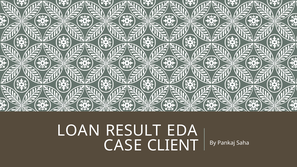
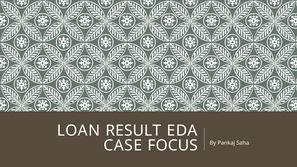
CLIENT: CLIENT -> FOCUS
